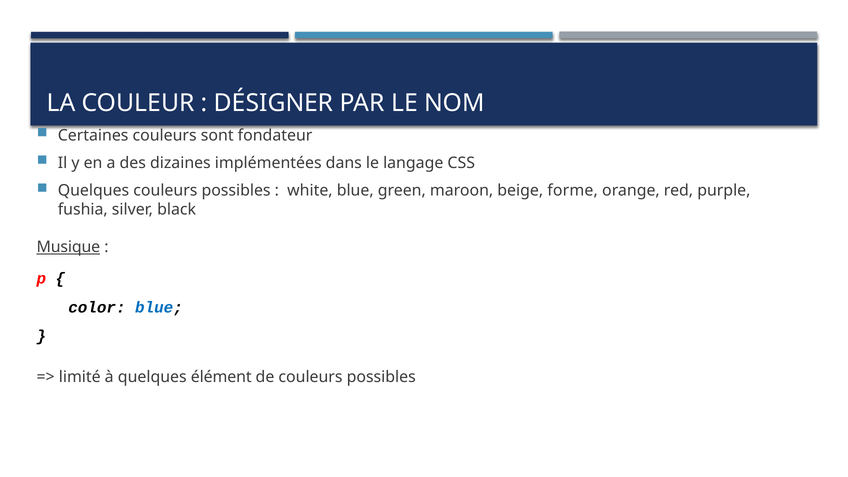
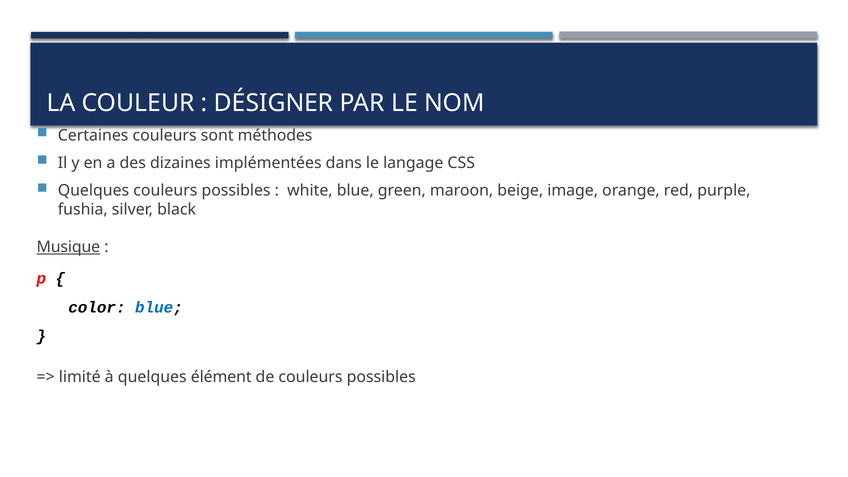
fondateur: fondateur -> méthodes
forme: forme -> image
